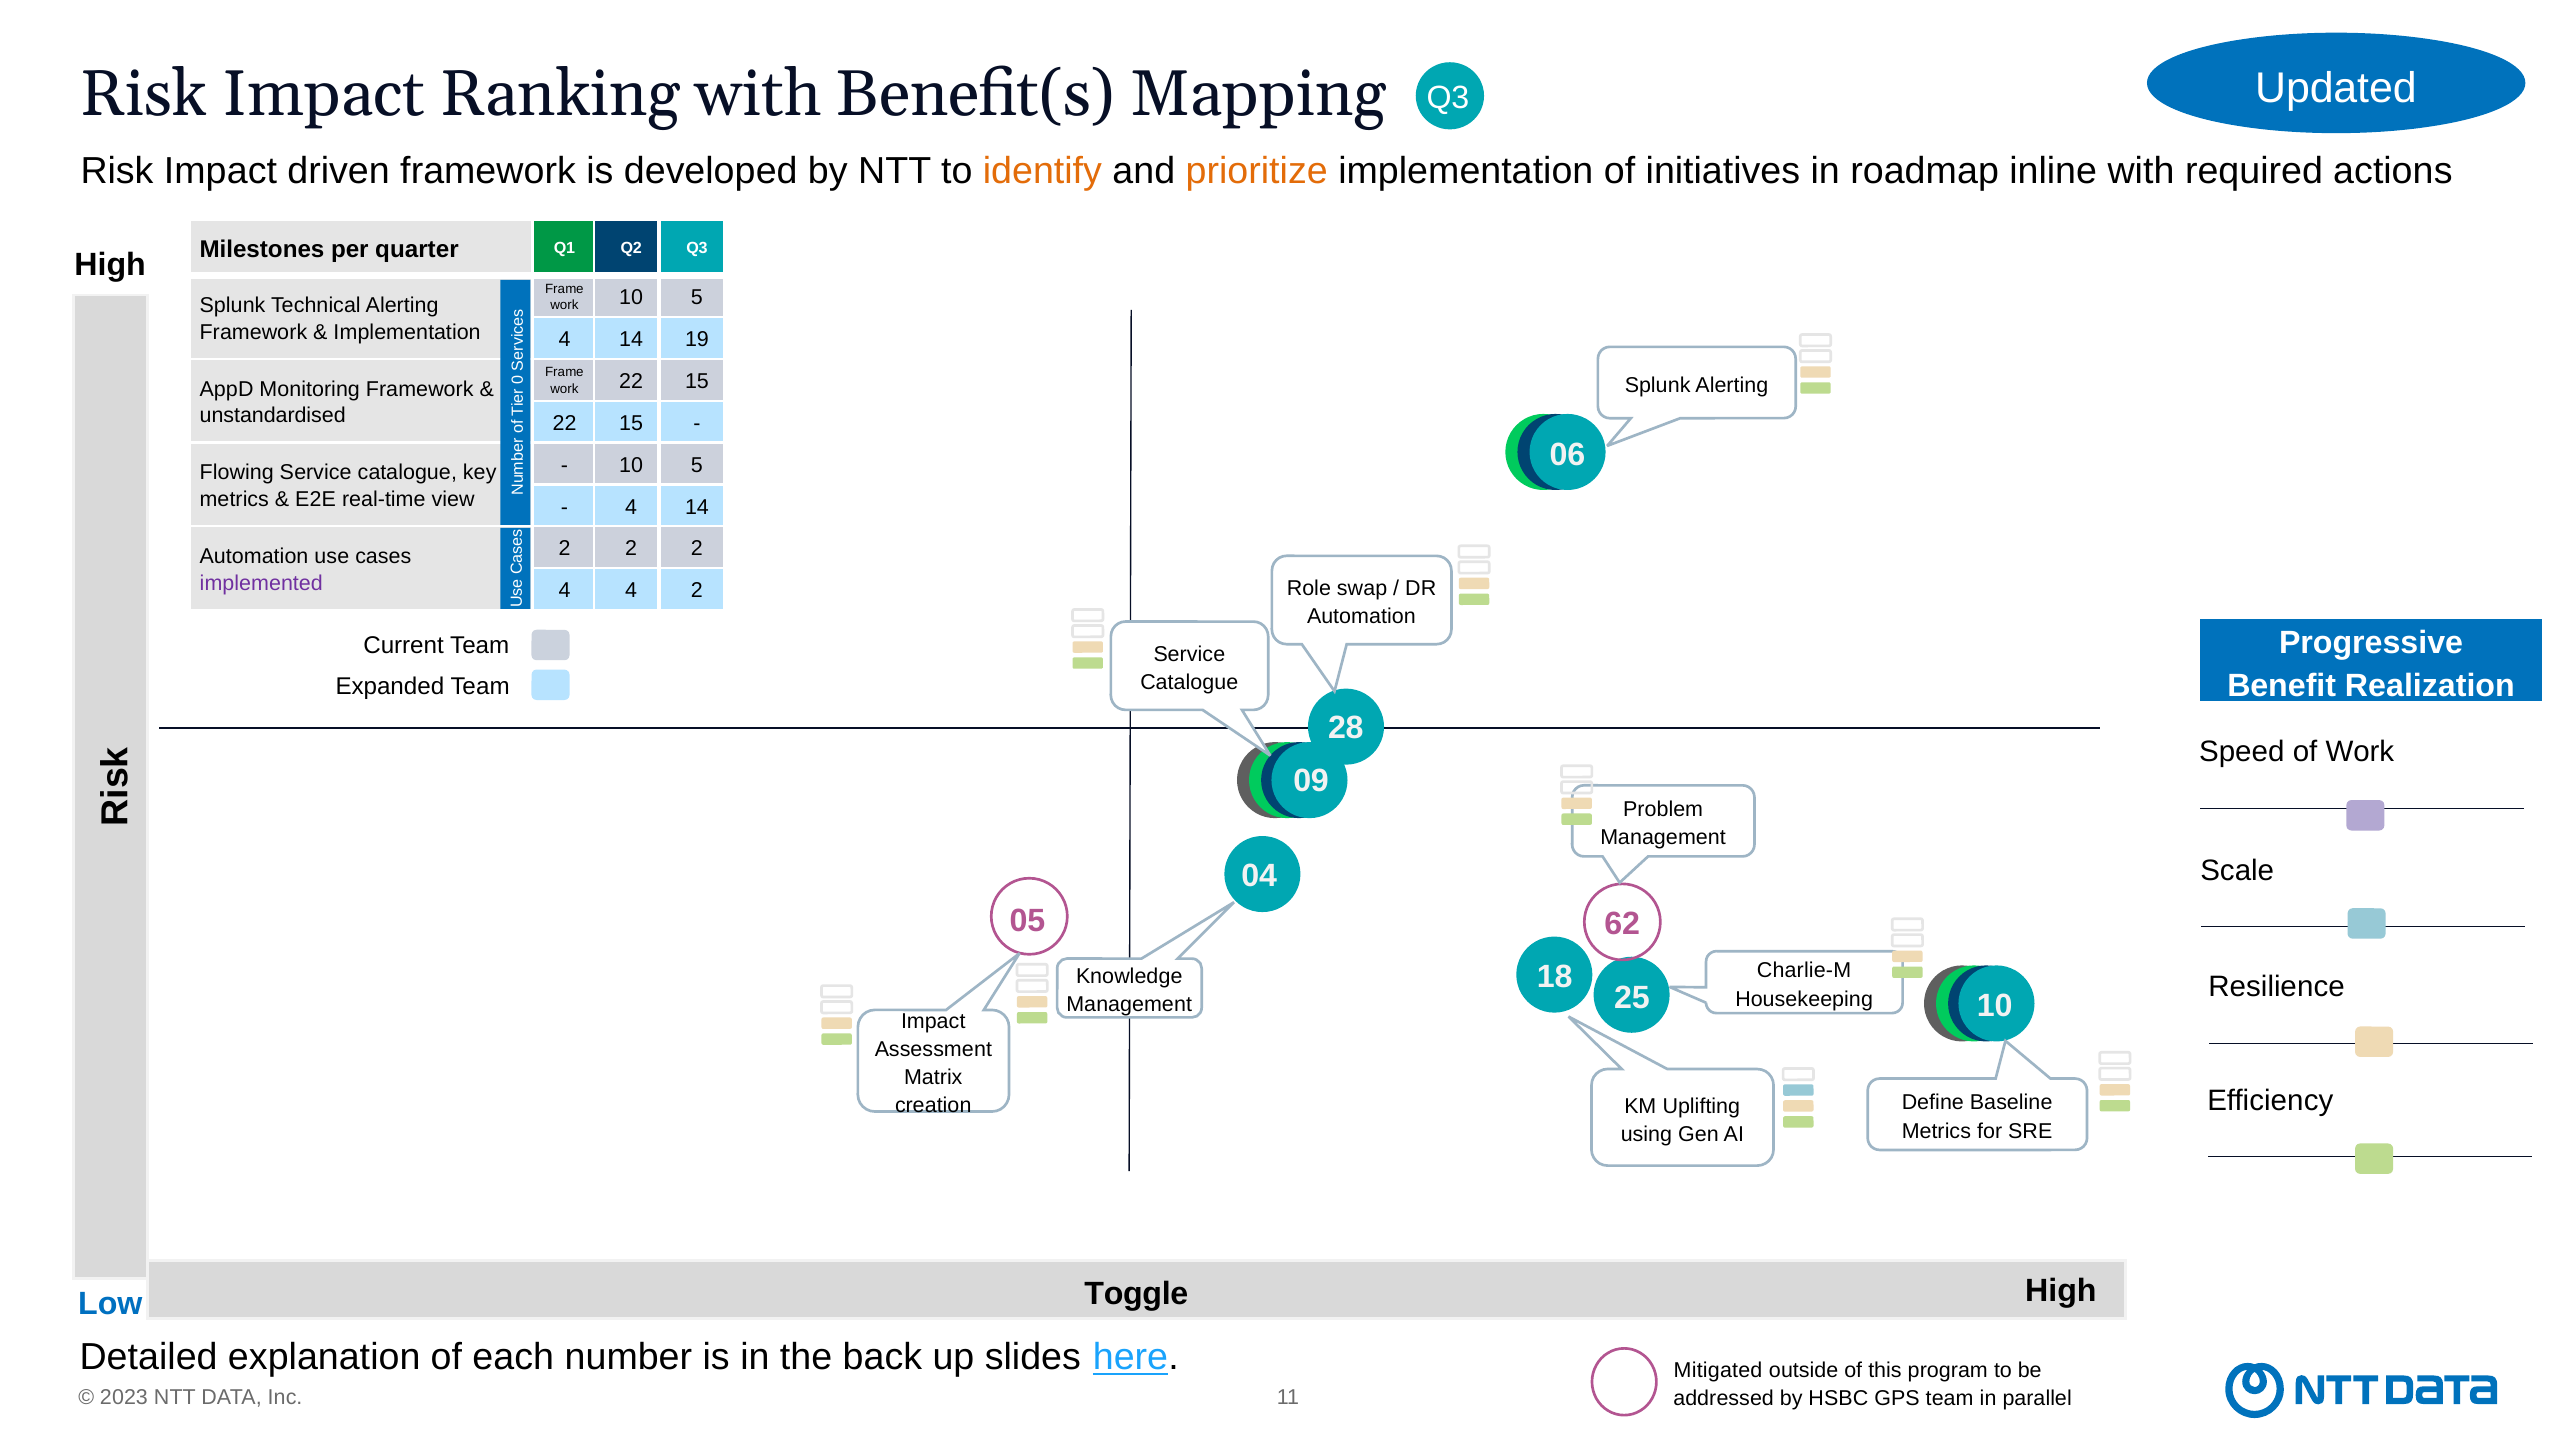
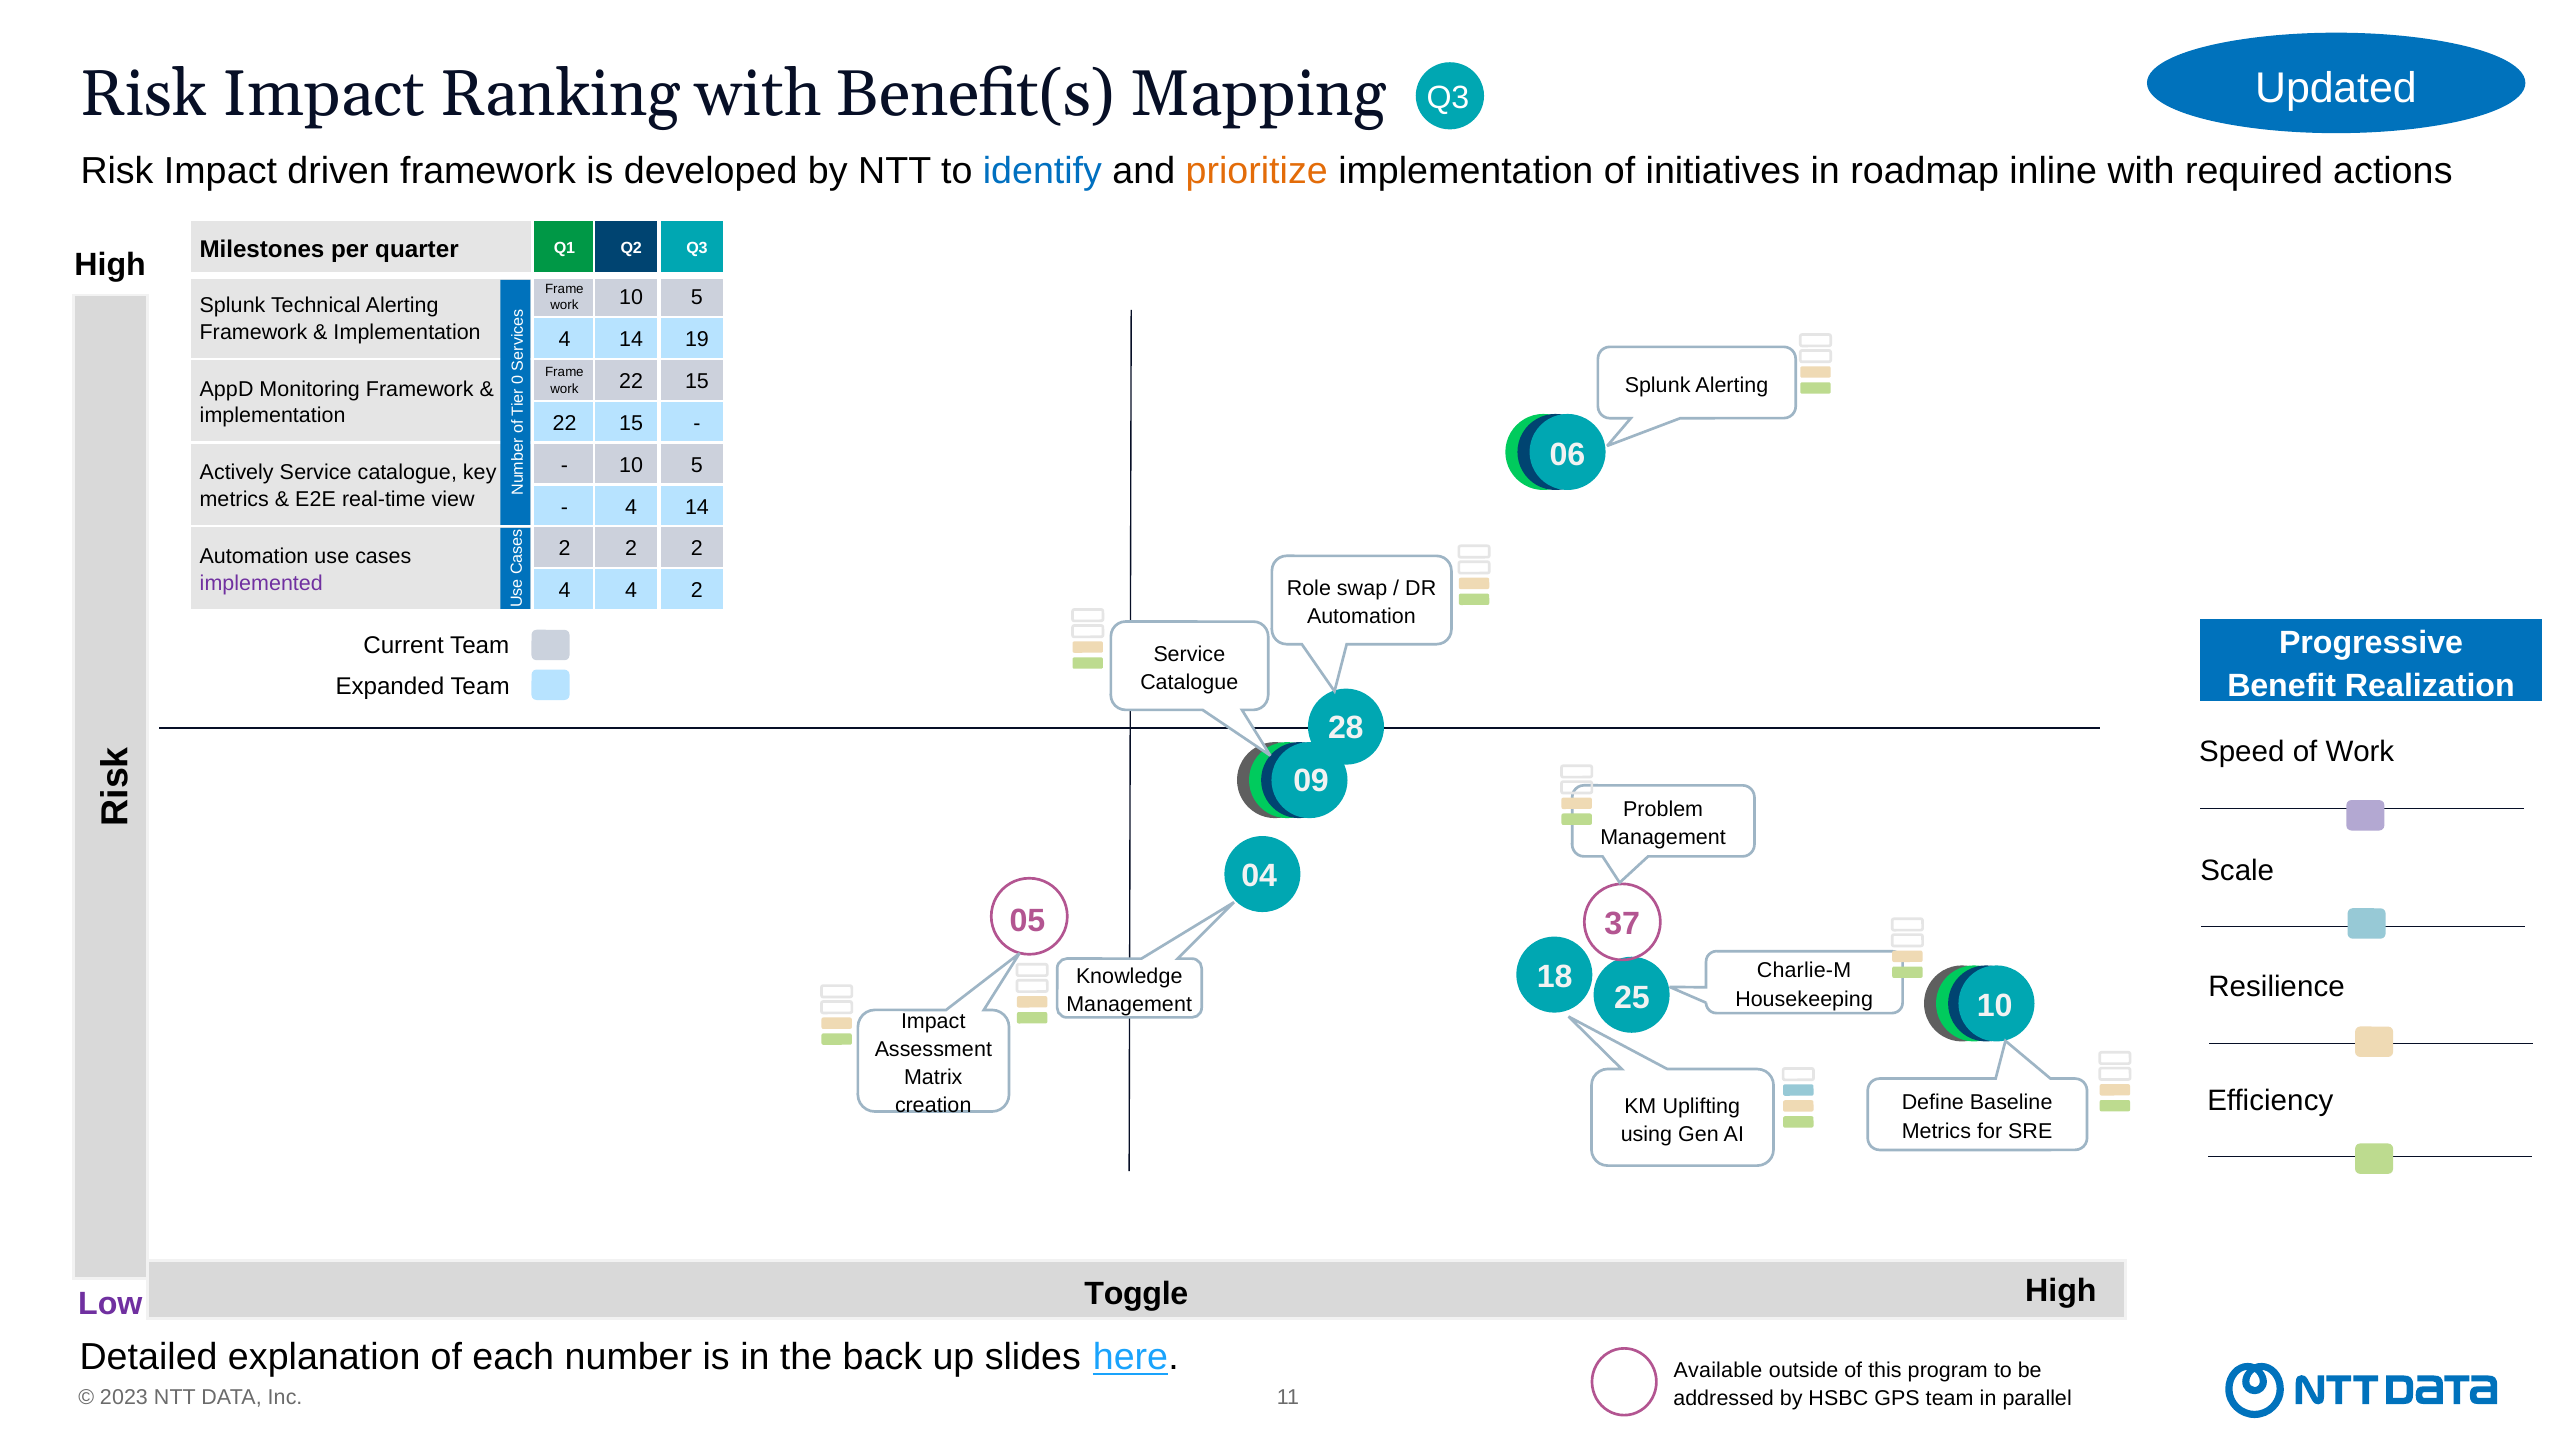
identify colour: orange -> blue
unstandardised at (273, 416): unstandardised -> implementation
Flowing: Flowing -> Actively
62: 62 -> 37
Low colour: blue -> purple
Mitigated: Mitigated -> Available
